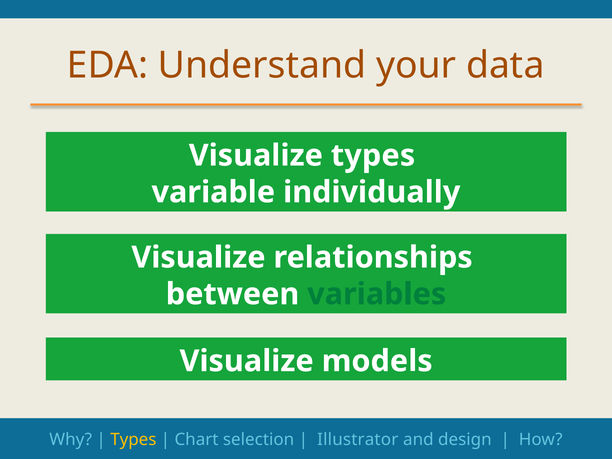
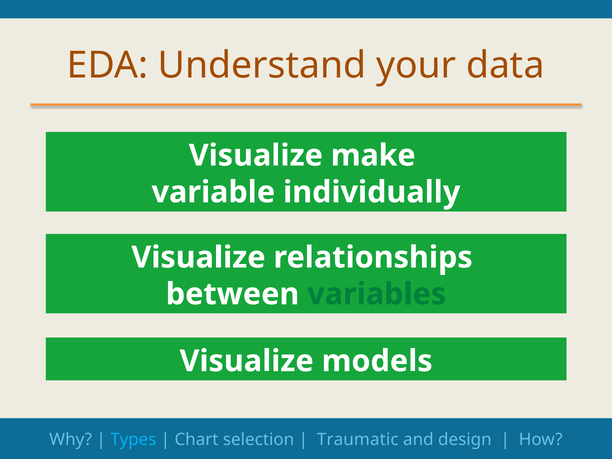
Visualize types: types -> make
Types at (133, 440) colour: yellow -> light blue
Illustrator: Illustrator -> Traumatic
